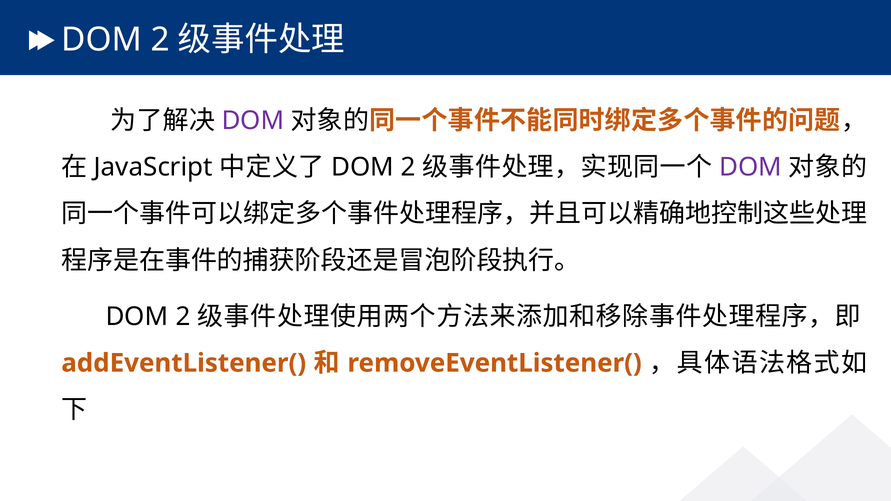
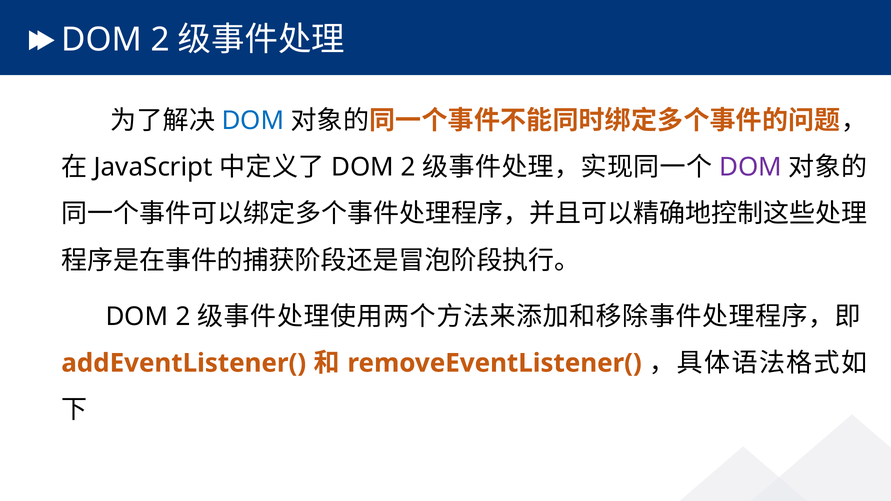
DOM at (253, 121) colour: purple -> blue
